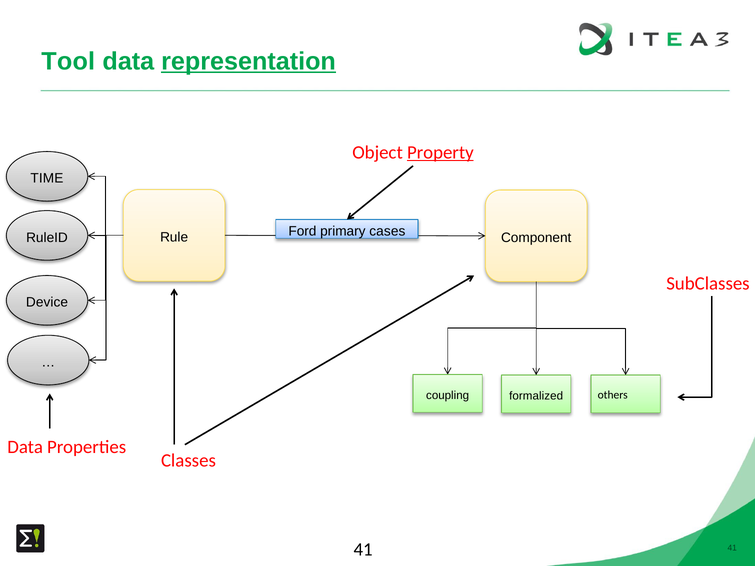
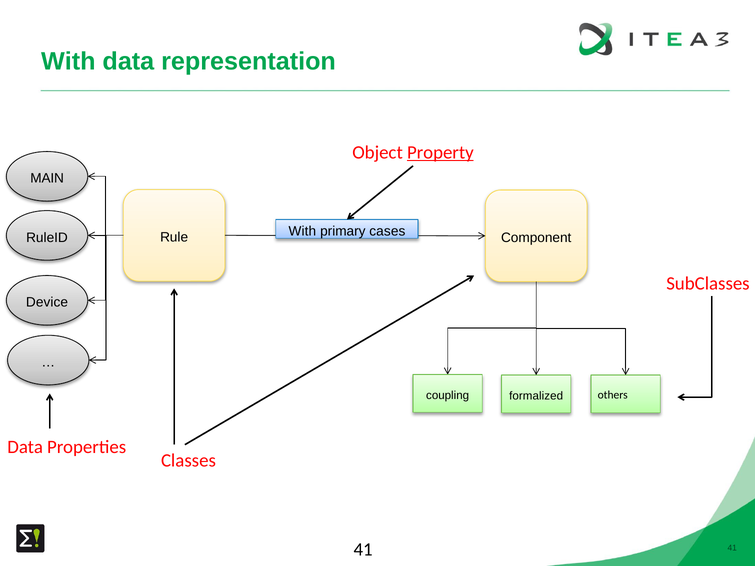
Tool at (68, 62): Tool -> With
representation underline: present -> none
TIME: TIME -> MAIN
Ford at (302, 231): Ford -> With
